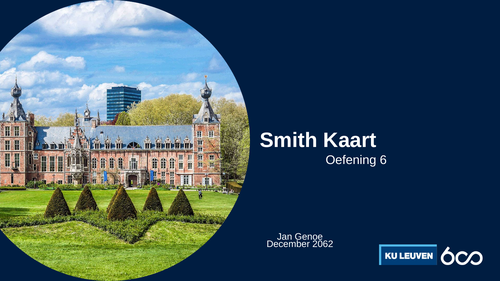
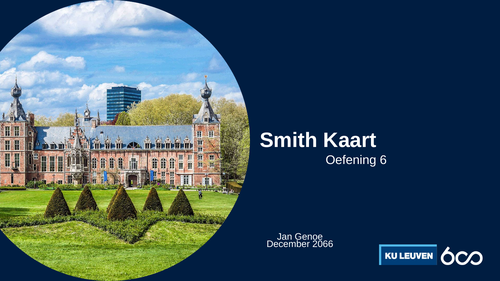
2062: 2062 -> 2066
